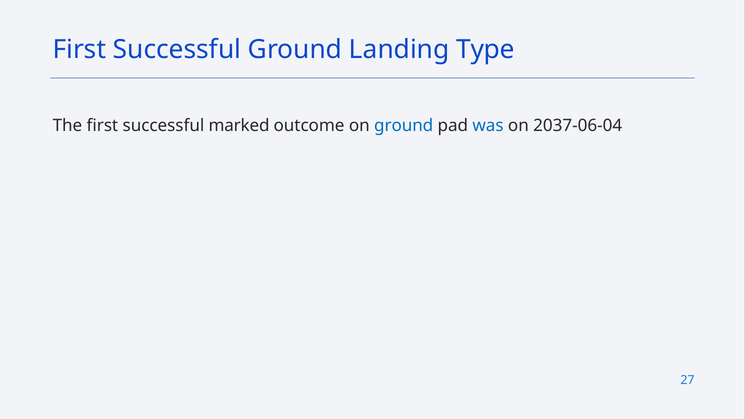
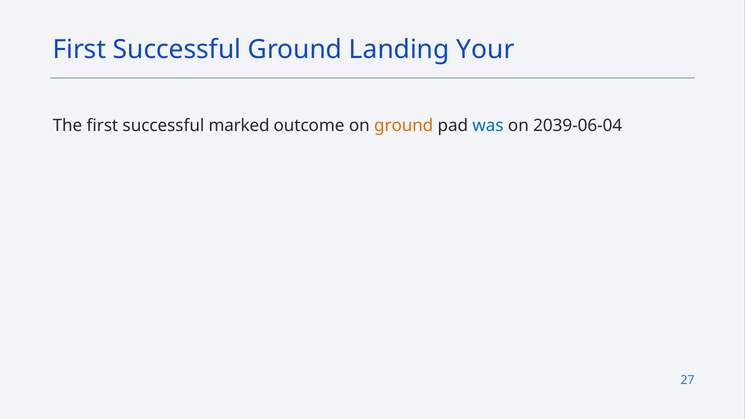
Type: Type -> Your
ground at (404, 126) colour: blue -> orange
2037-06-04: 2037-06-04 -> 2039-06-04
